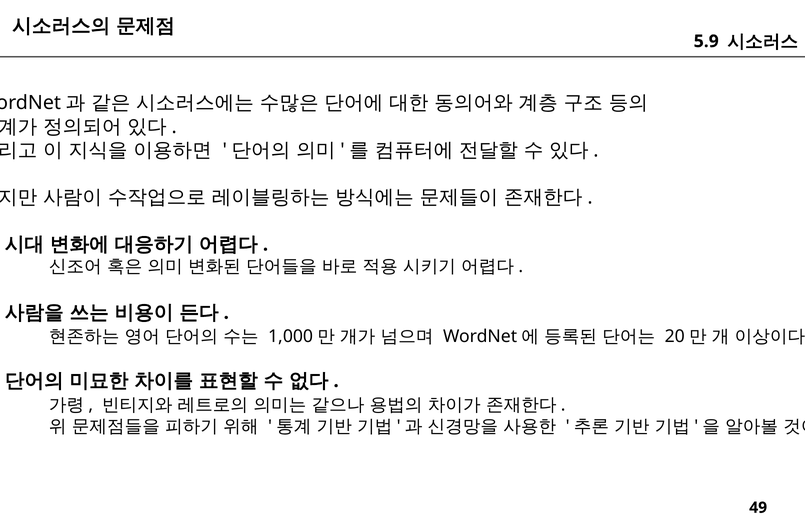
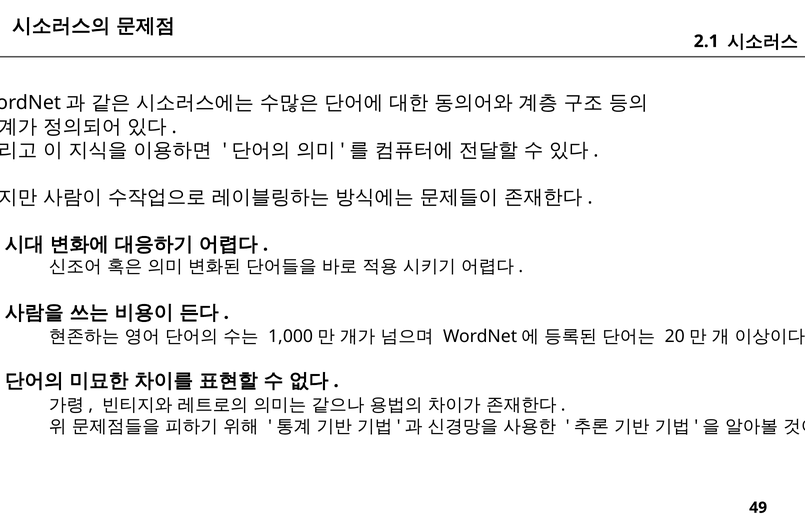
5.9: 5.9 -> 2.1
